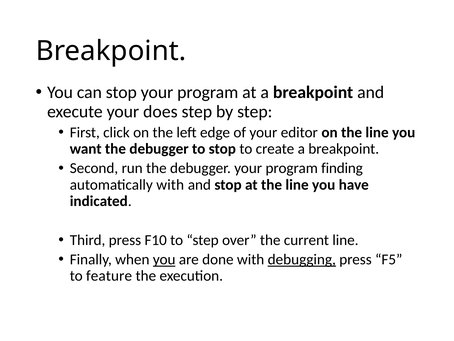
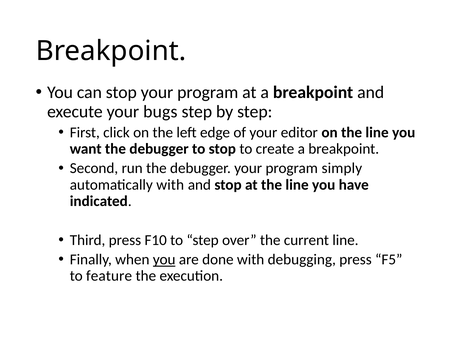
does: does -> bugs
finding: finding -> simply
debugging underline: present -> none
